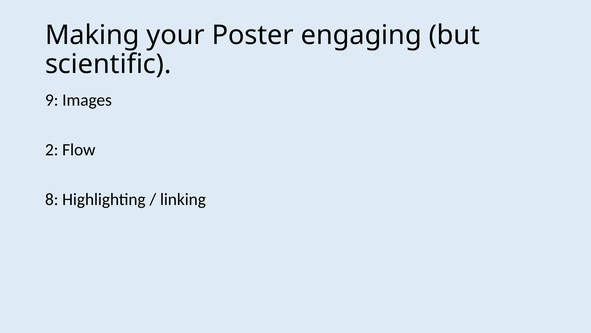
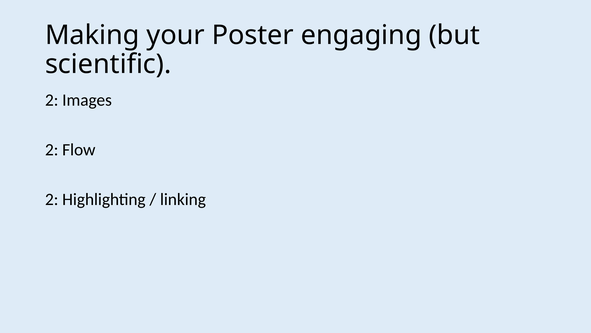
9 at (52, 100): 9 -> 2
8 at (52, 199): 8 -> 2
